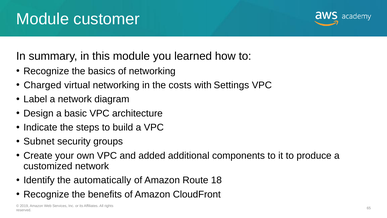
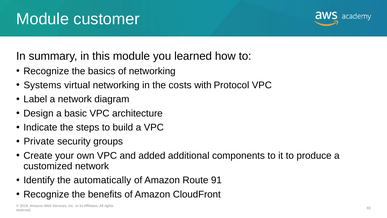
Charged: Charged -> Systems
Settings: Settings -> Protocol
Subnet: Subnet -> Private
18: 18 -> 91
